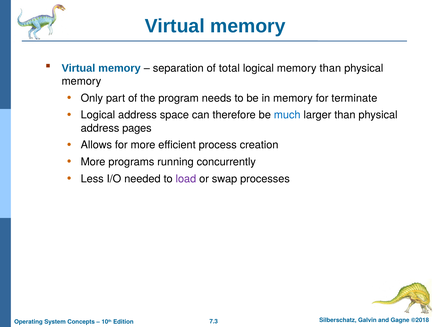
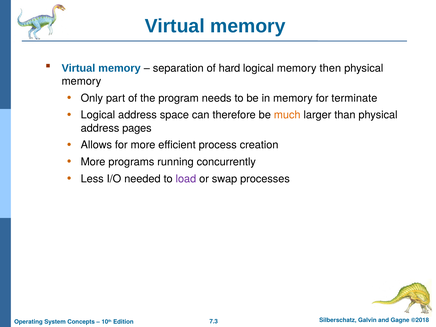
total: total -> hard
memory than: than -> then
much colour: blue -> orange
